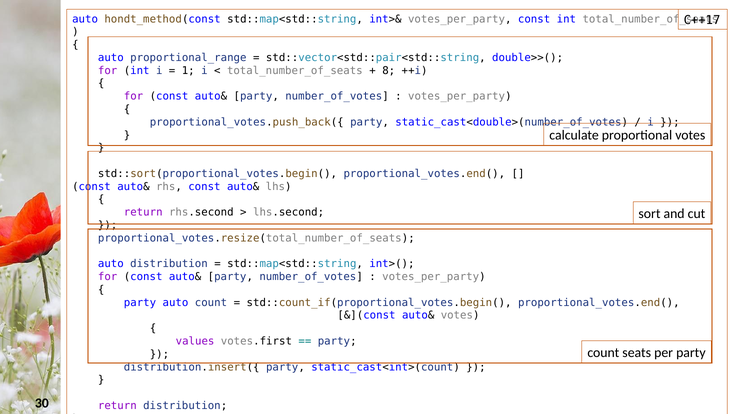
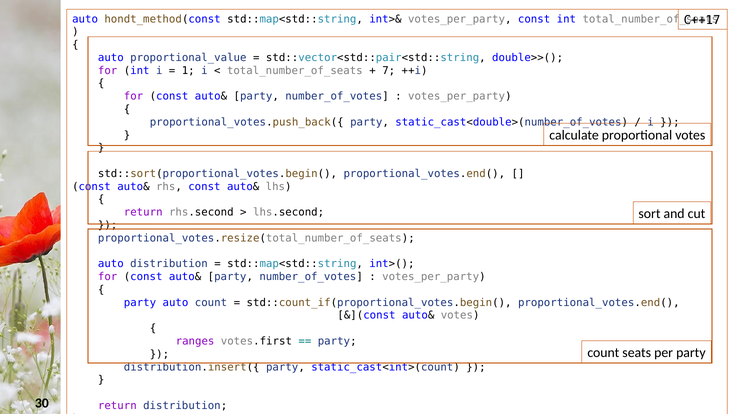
proportional_range: proportional_range -> proportional_value
8: 8 -> 7
values: values -> ranges
